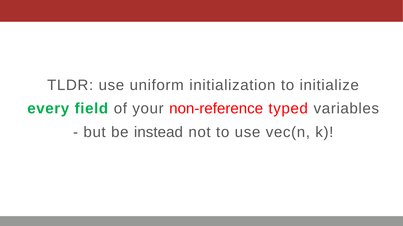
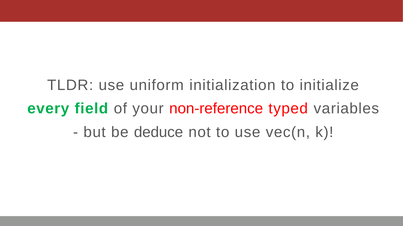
instead: instead -> deduce
